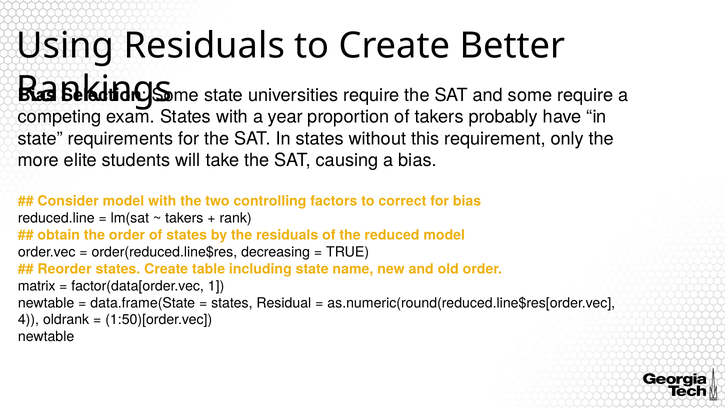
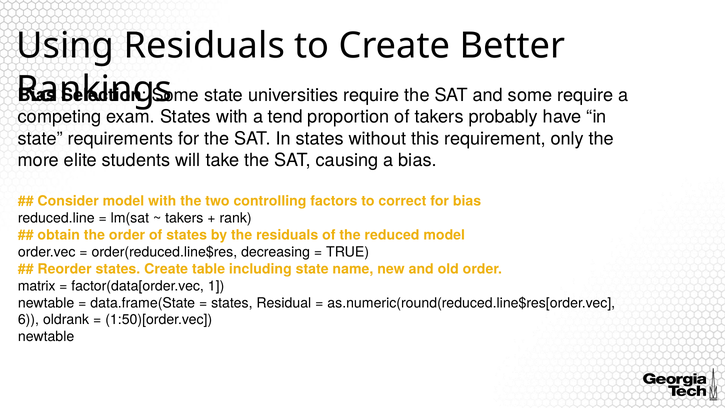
year: year -> tend
4: 4 -> 6
